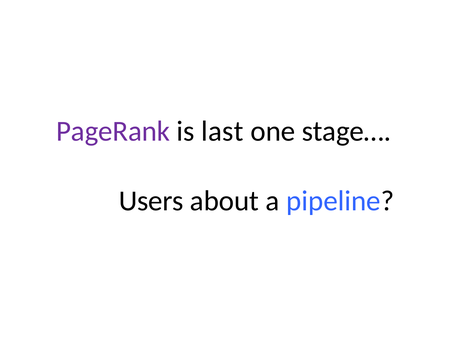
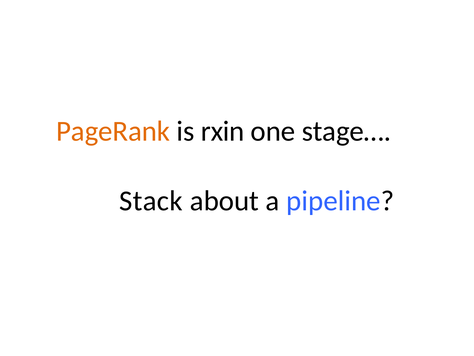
PageRank colour: purple -> orange
last: last -> rxin
Users: Users -> Stack
